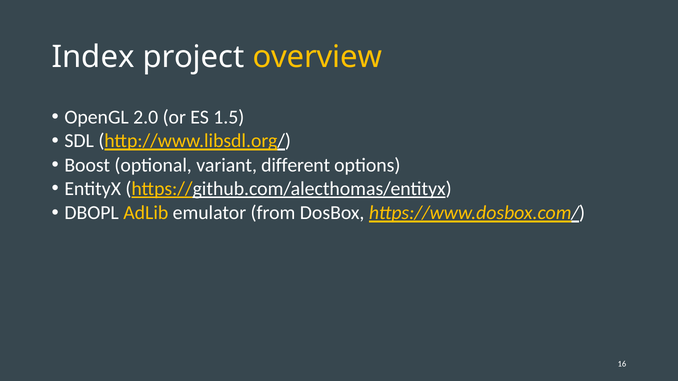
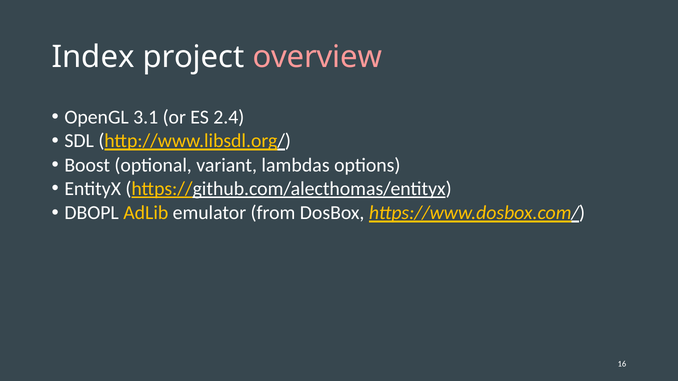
overview colour: yellow -> pink
2.0: 2.0 -> 3.1
1.5: 1.5 -> 2.4
different: different -> lambdas
